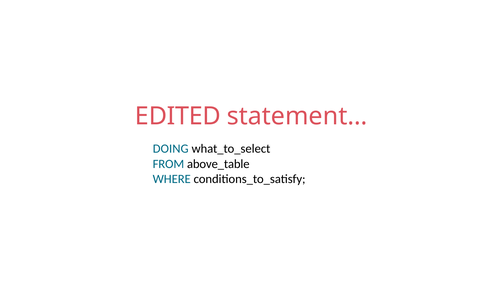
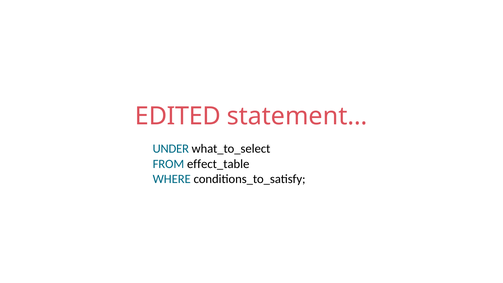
DOING: DOING -> UNDER
above_table: above_table -> effect_table
